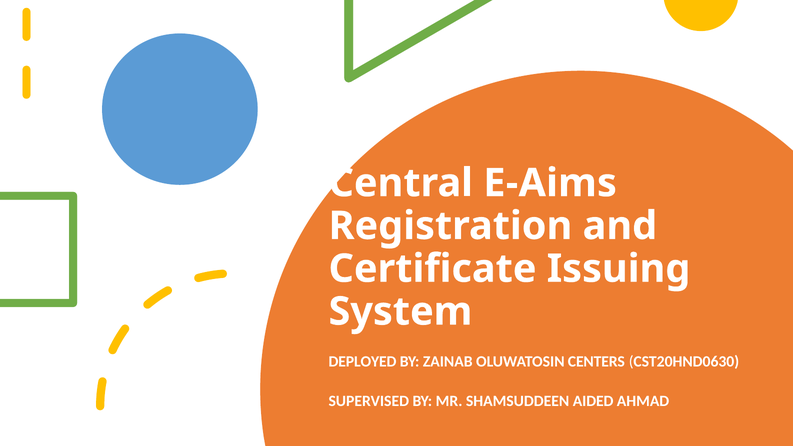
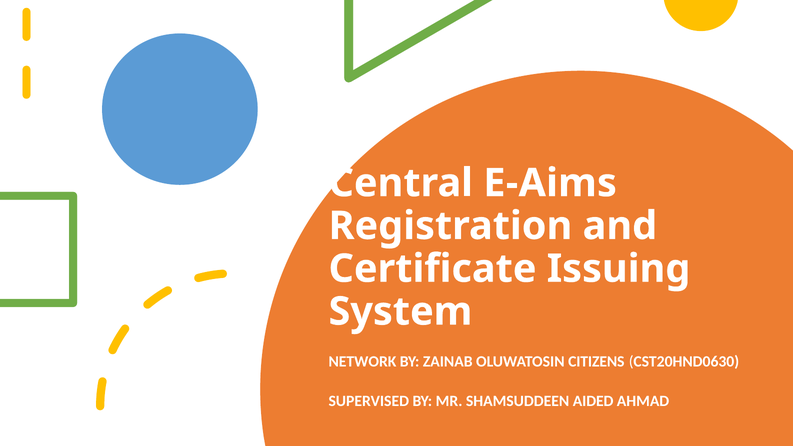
DEPLOYED: DEPLOYED -> NETWORK
CENTERS: CENTERS -> CITIZENS
